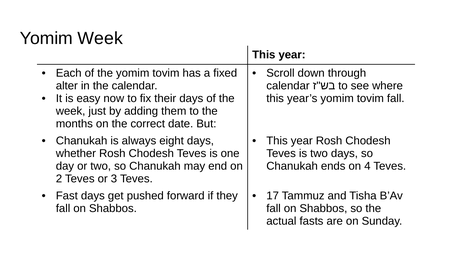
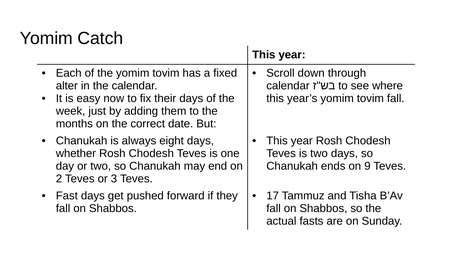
Yomim Week: Week -> Catch
4: 4 -> 9
